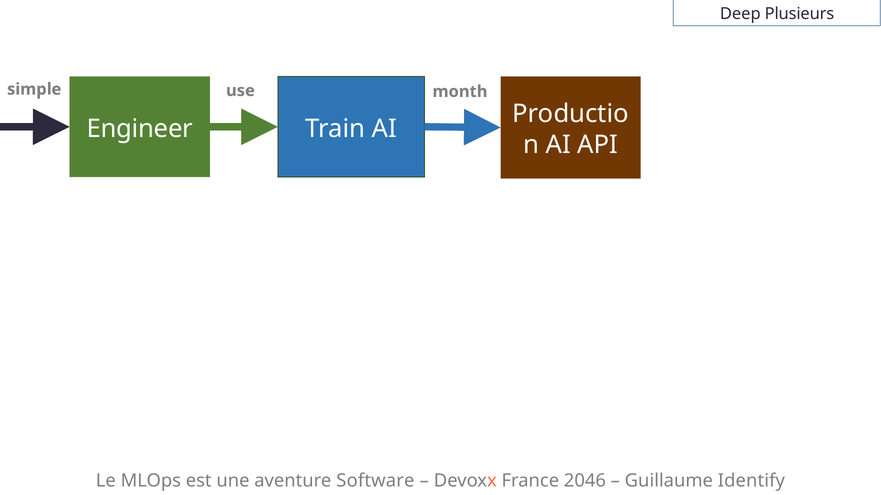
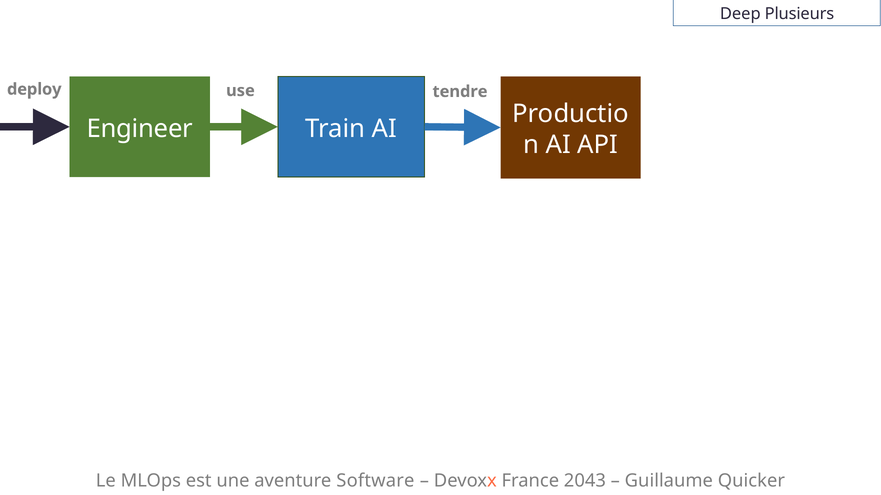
simple: simple -> deploy
month: month -> tendre
2046: 2046 -> 2043
Identify: Identify -> Quicker
